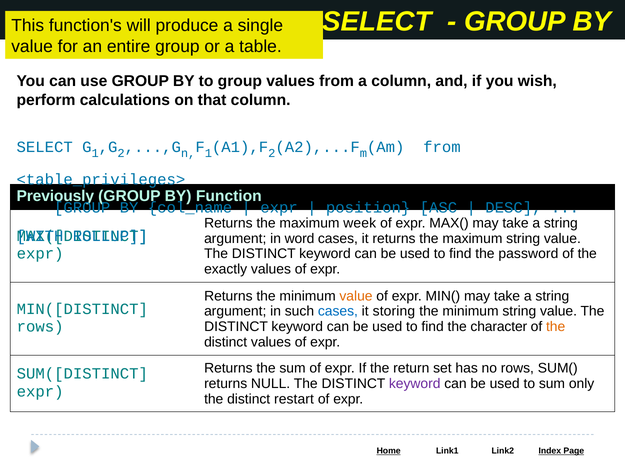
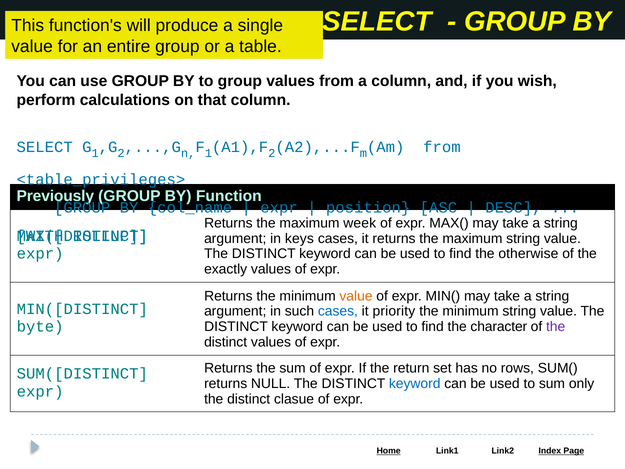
word: word -> keys
password: password -> otherwise
storing: storing -> priority
the at (556, 327) colour: orange -> purple
rows at (40, 327): rows -> byte
keyword at (415, 384) colour: purple -> blue
restart: restart -> clasue
